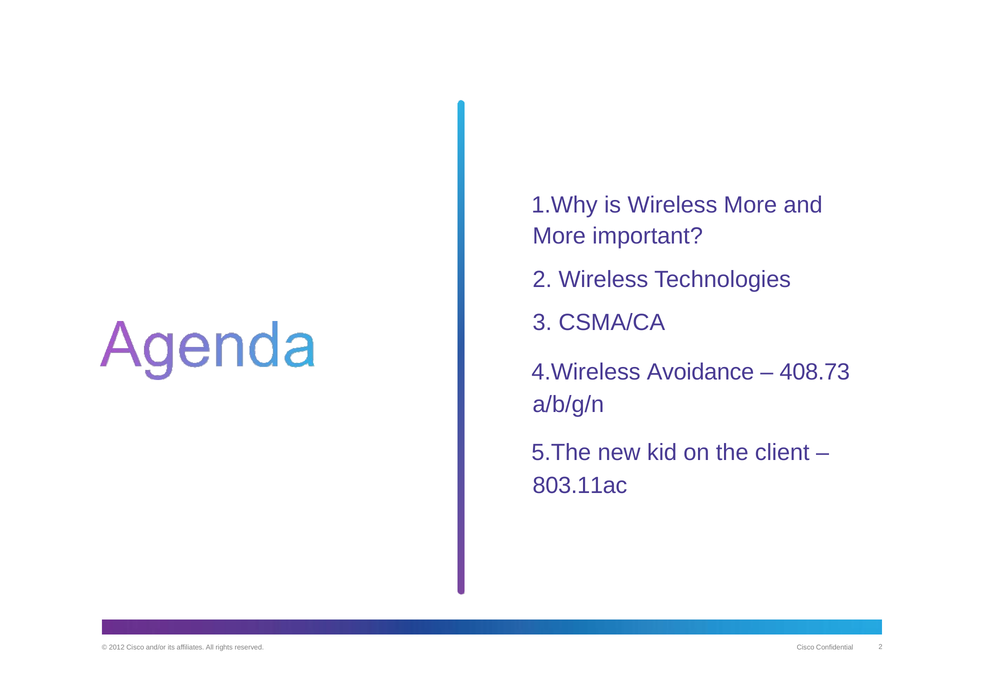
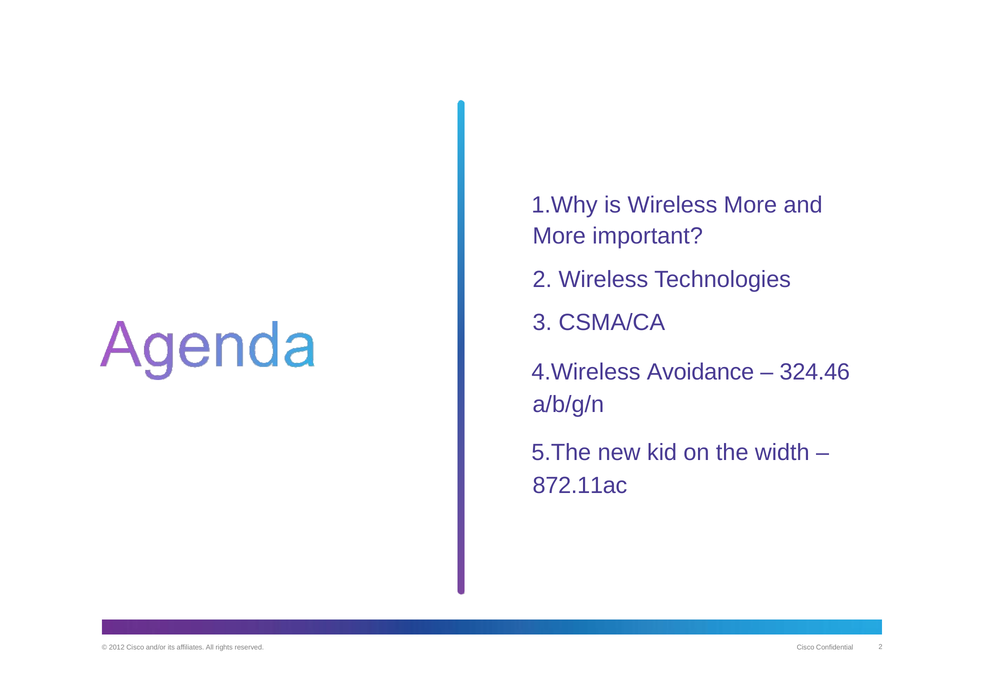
408.73: 408.73 -> 324.46
client: client -> width
803.11ac: 803.11ac -> 872.11ac
